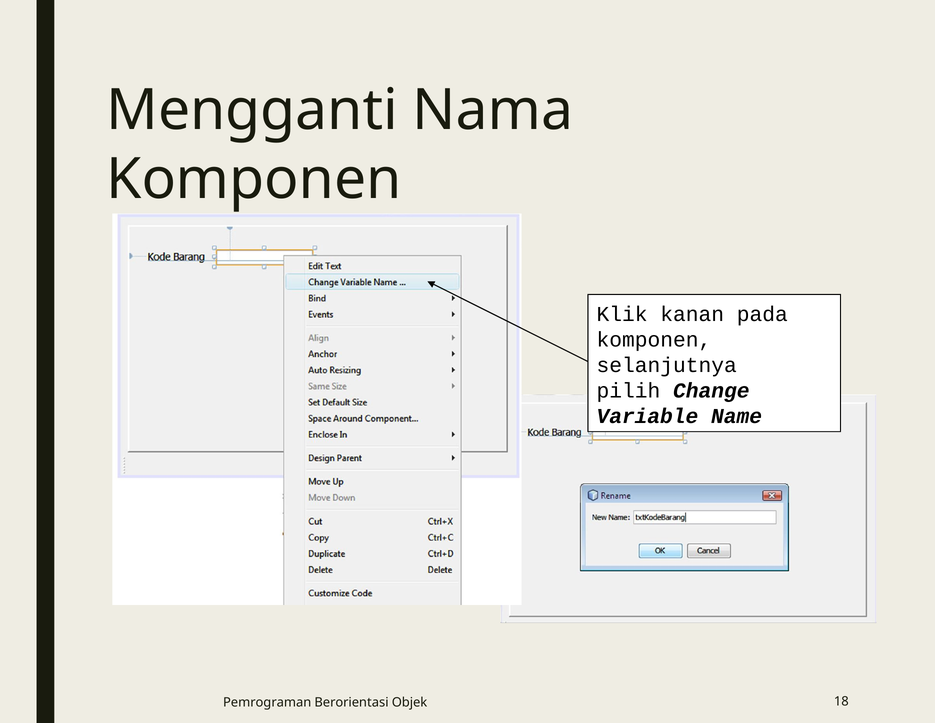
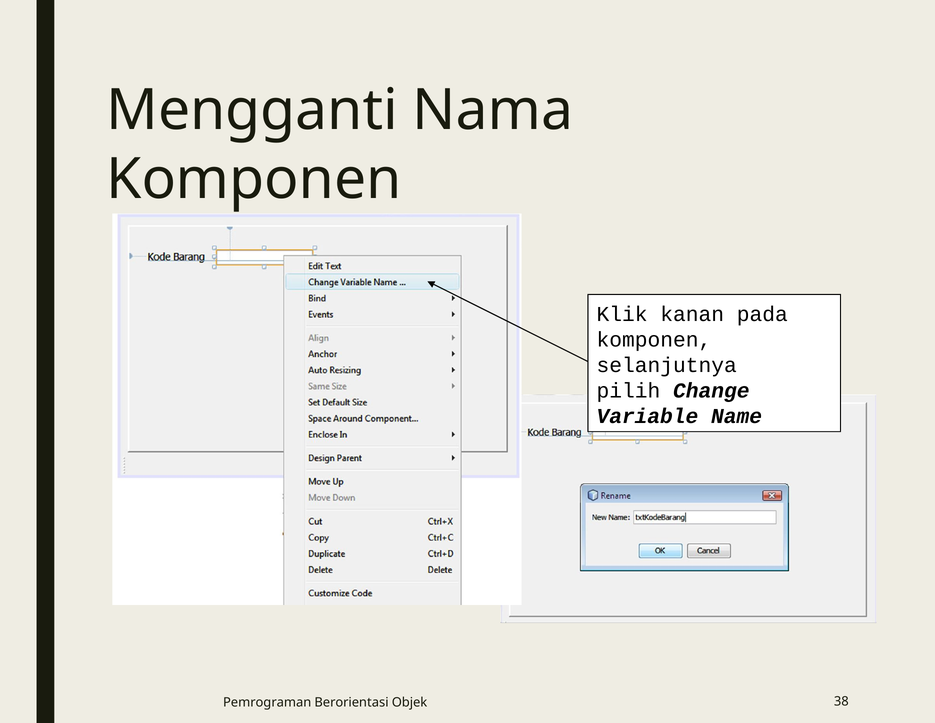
18: 18 -> 38
